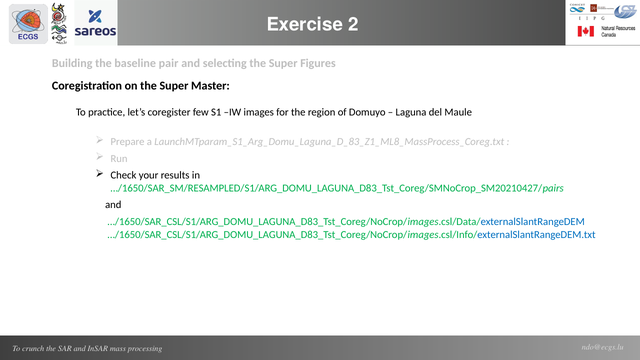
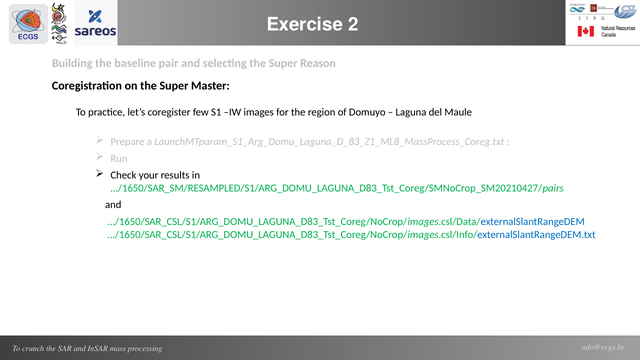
Figures: Figures -> Reason
